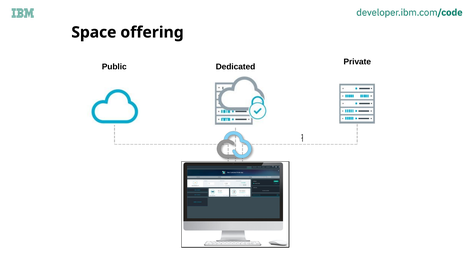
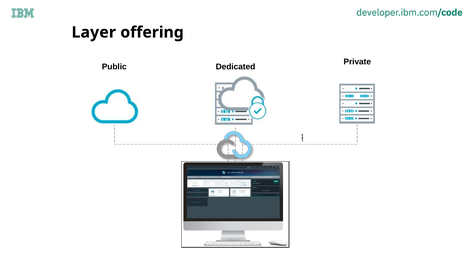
Space: Space -> Layer
